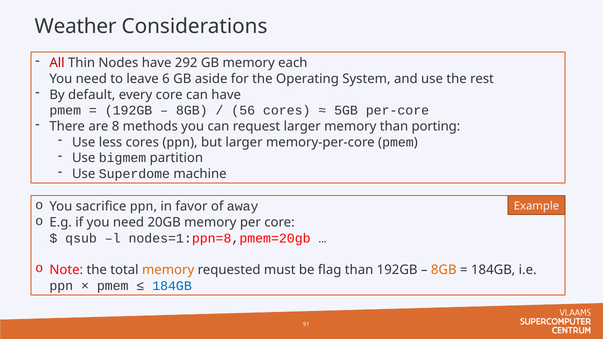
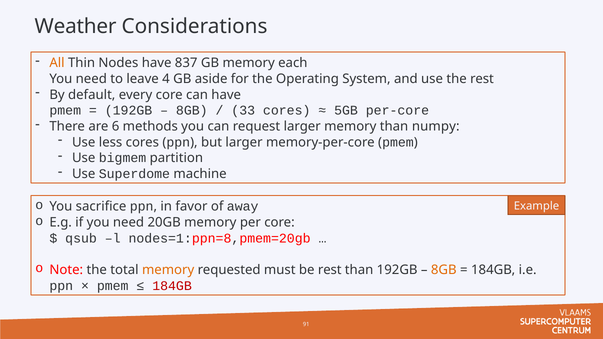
All colour: red -> orange
292: 292 -> 837
6: 6 -> 4
56: 56 -> 33
8: 8 -> 6
porting: porting -> numpy
be flag: flag -> rest
184GB at (172, 286) colour: blue -> red
